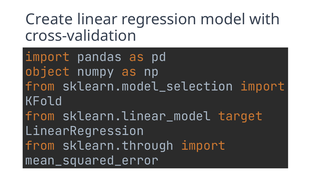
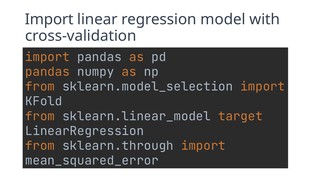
Create at (49, 20): Create -> Import
object at (47, 72): object -> pandas
